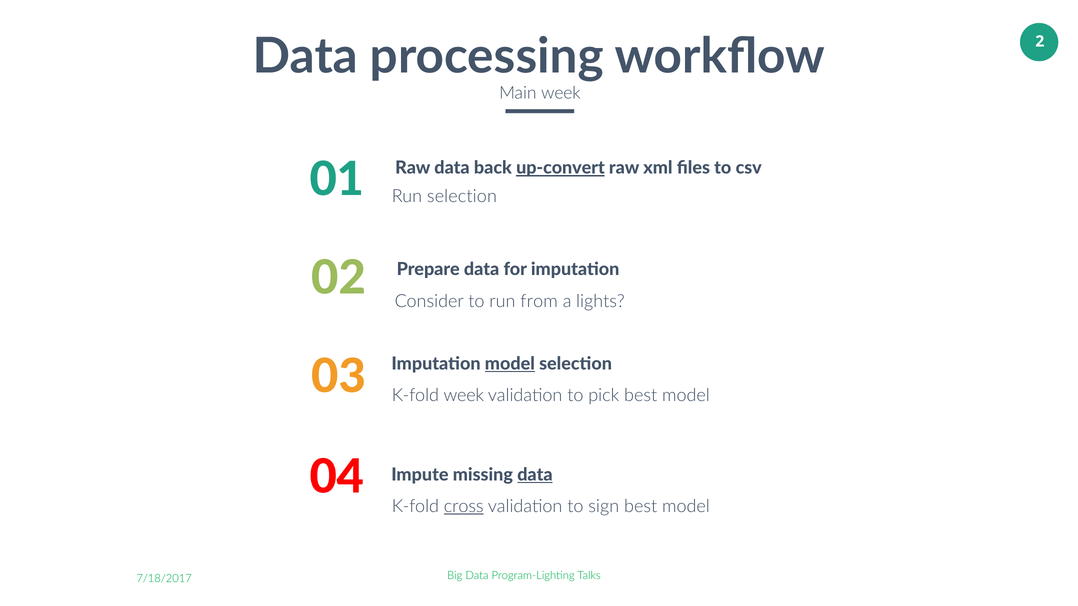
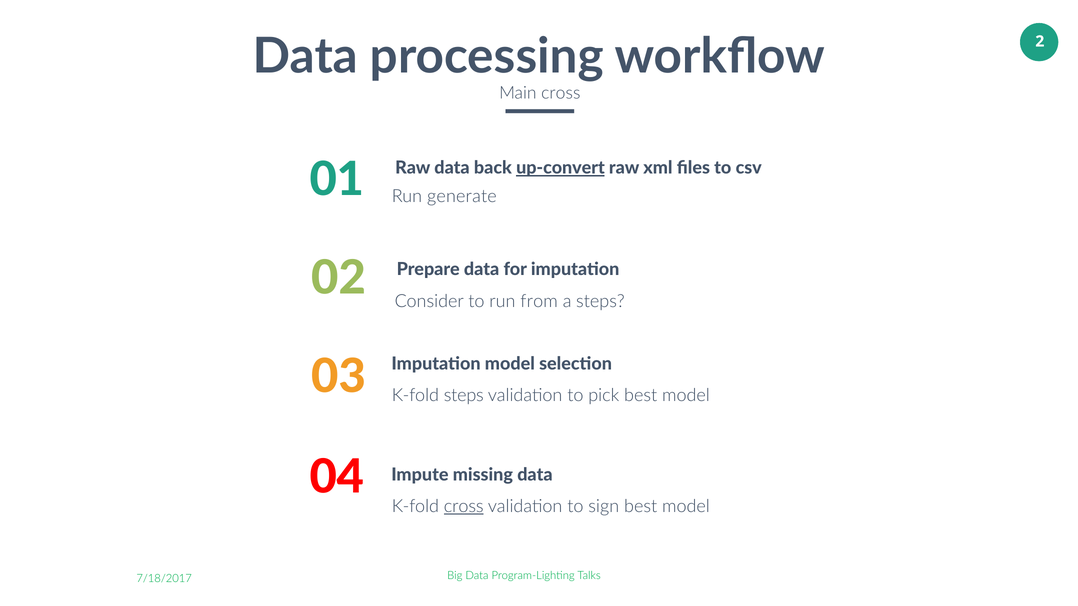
Main week: week -> cross
Run selection: selection -> generate
a lights: lights -> steps
model at (510, 364) underline: present -> none
K-fold week: week -> steps
data at (535, 475) underline: present -> none
